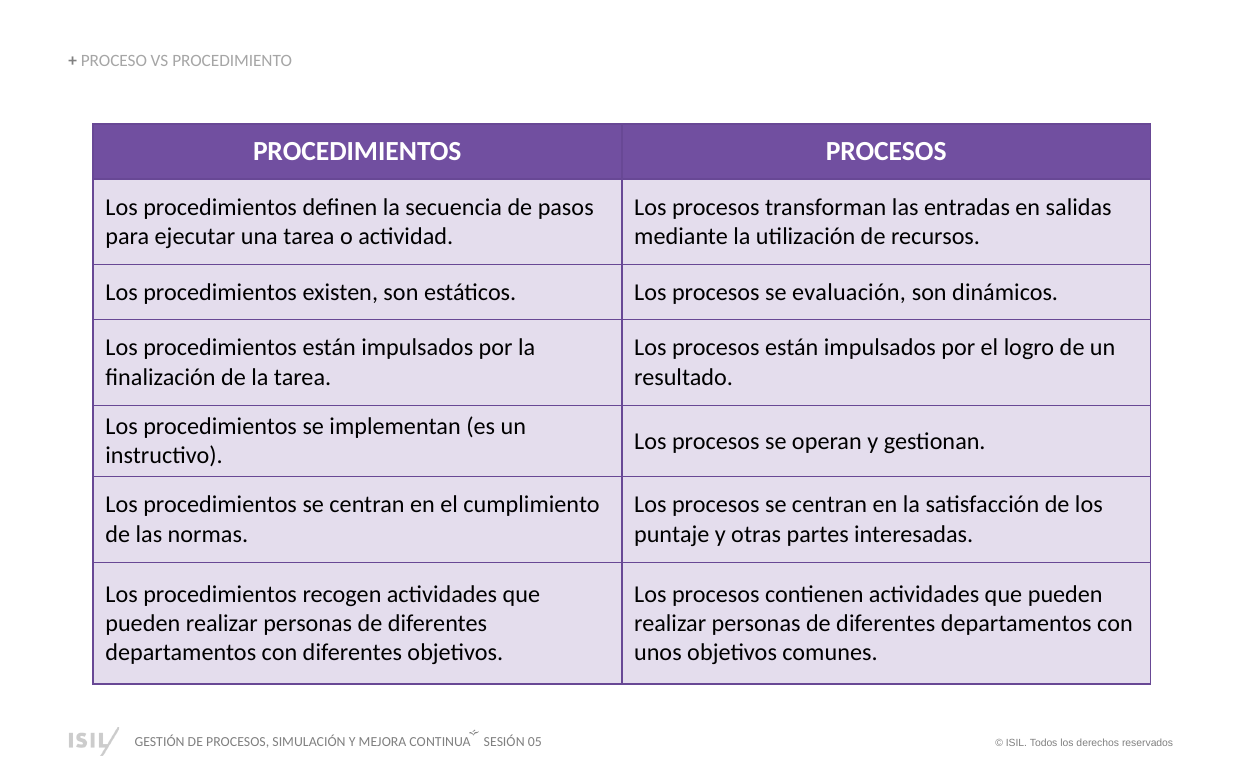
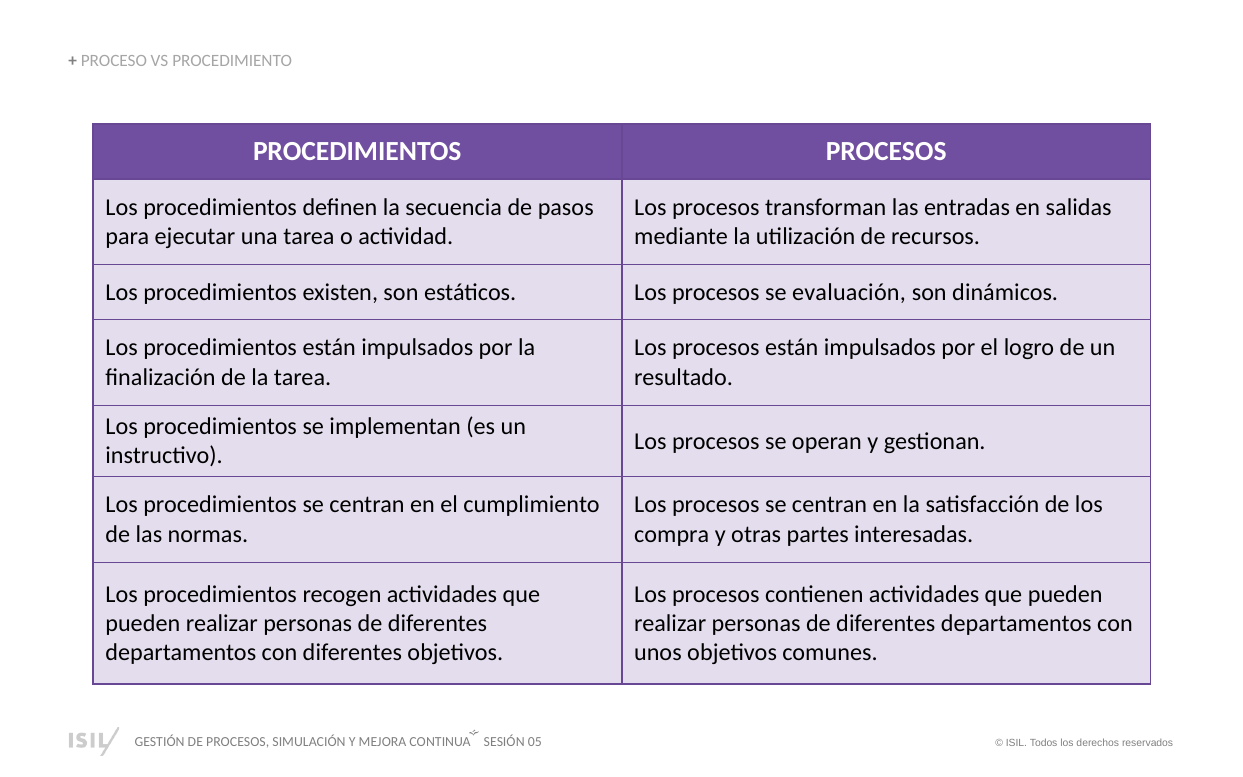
puntaje: puntaje -> compra
